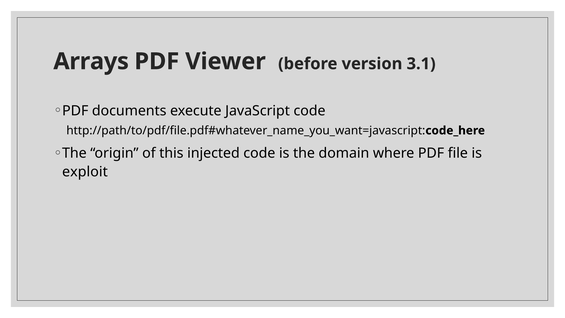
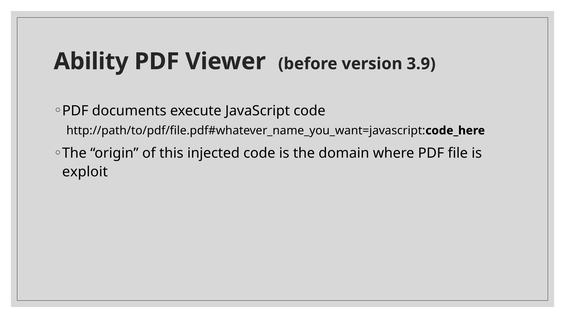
Arrays: Arrays -> Ability
3.1: 3.1 -> 3.9
